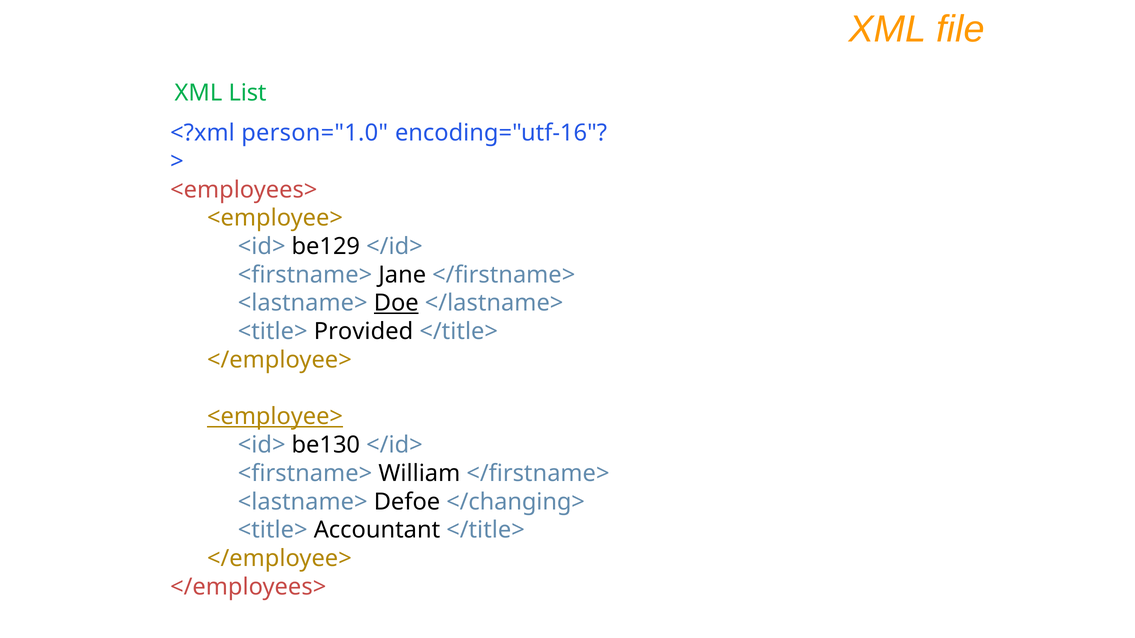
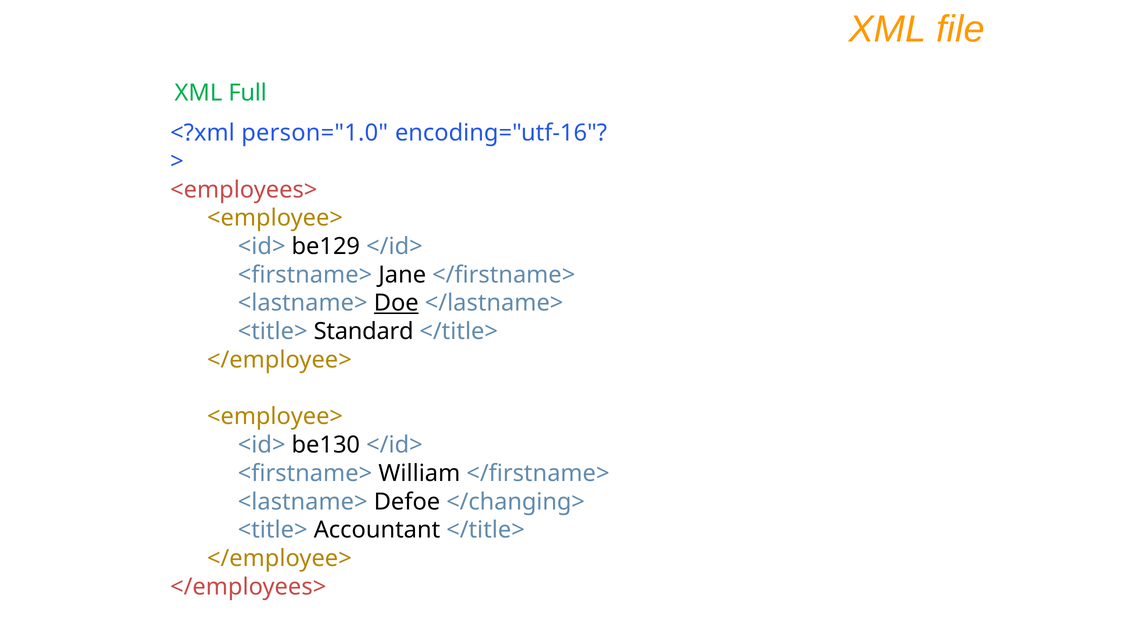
List: List -> Full
Provided: Provided -> Standard
<employee> at (275, 417) underline: present -> none
